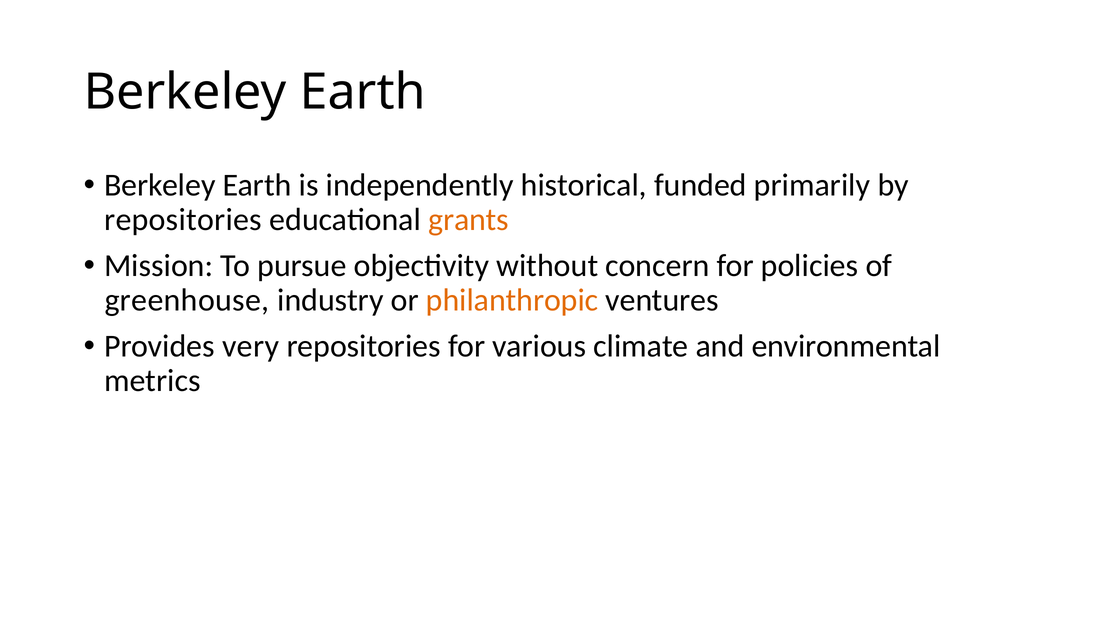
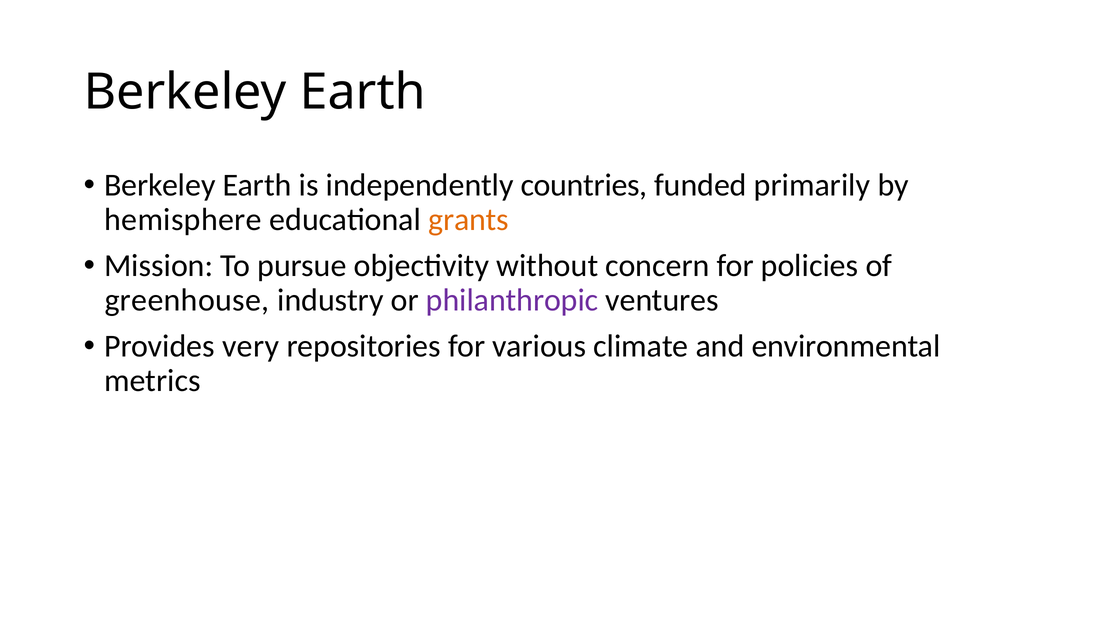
historical: historical -> countries
repositories at (183, 220): repositories -> hemisphere
philanthropic colour: orange -> purple
